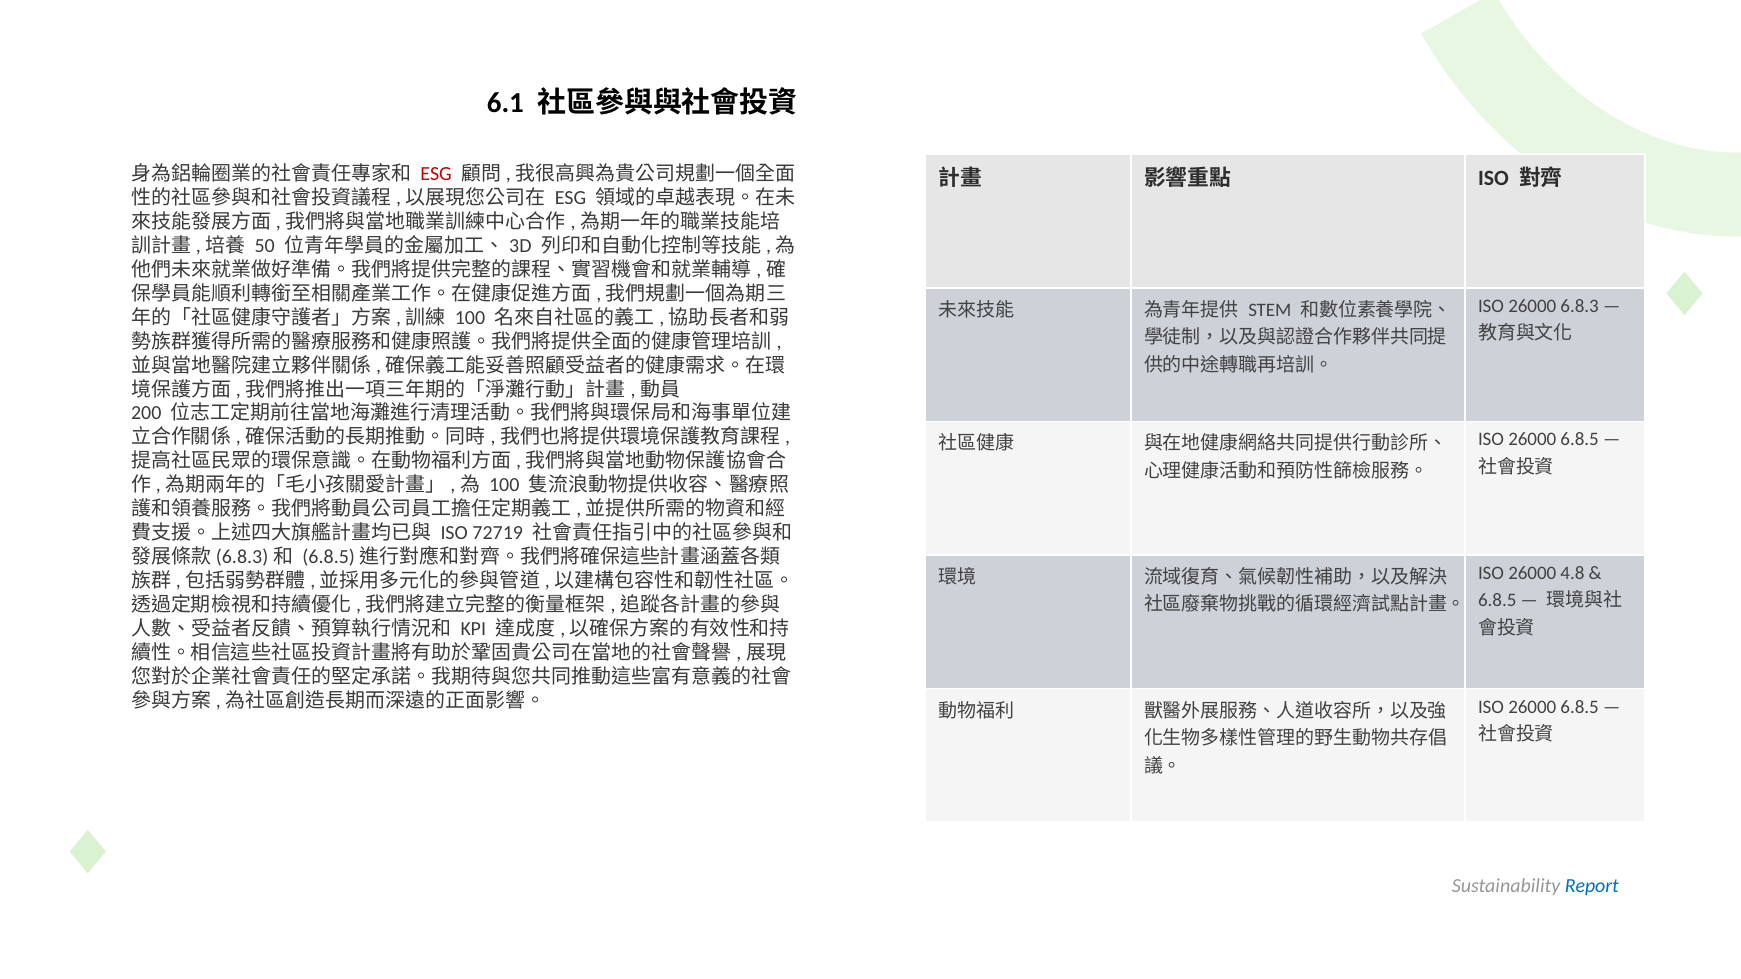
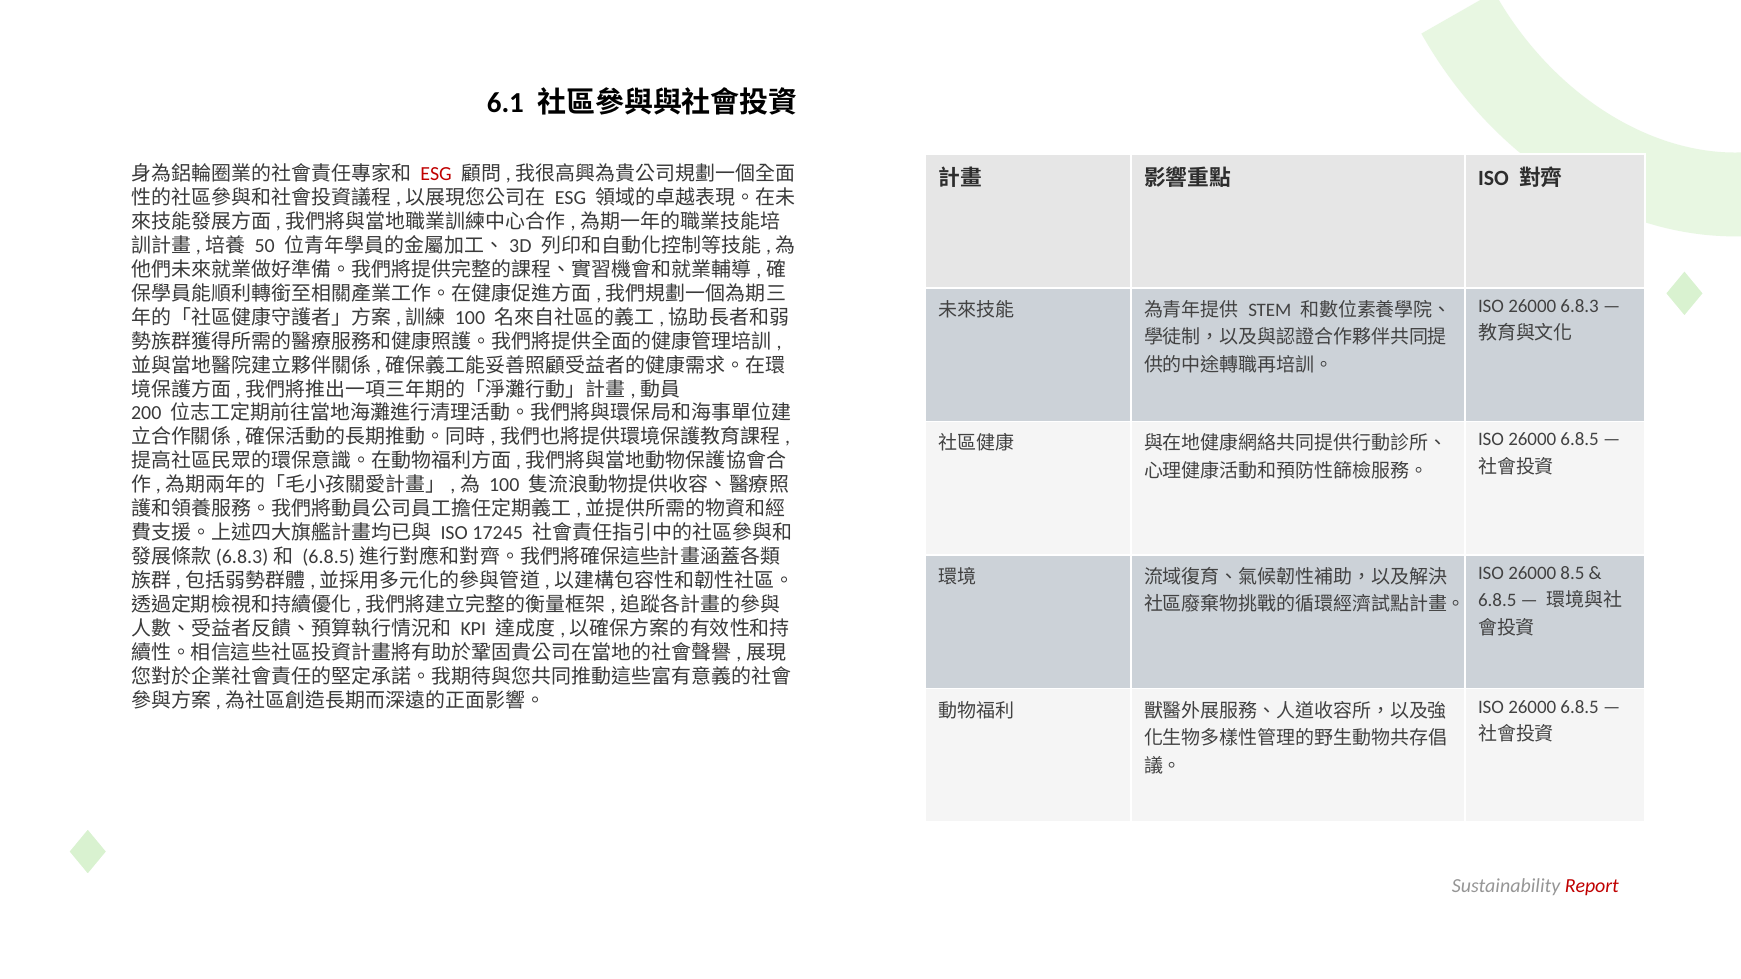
72719: 72719 -> 17245
4.8: 4.8 -> 8.5
Report colour: blue -> red
